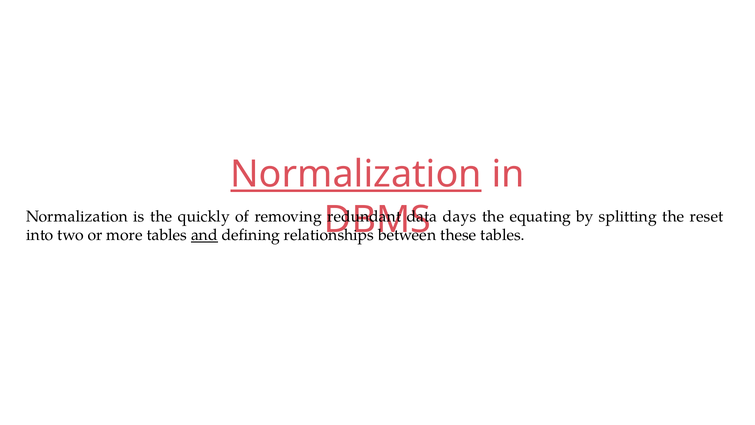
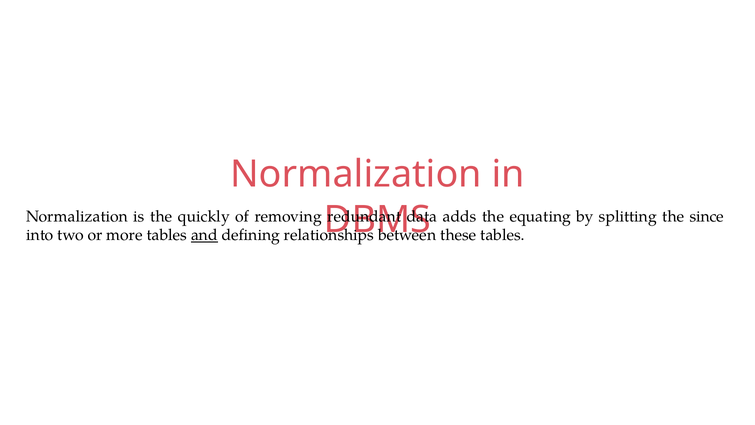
Normalization at (356, 174) underline: present -> none
days: days -> adds
reset: reset -> since
